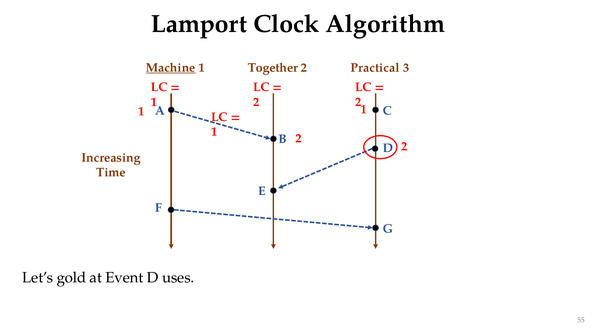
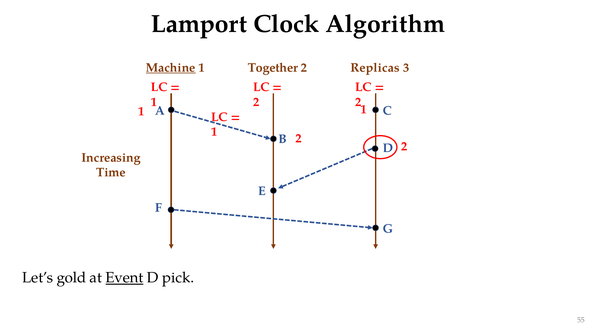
Practical: Practical -> Replicas
Event underline: none -> present
uses: uses -> pick
